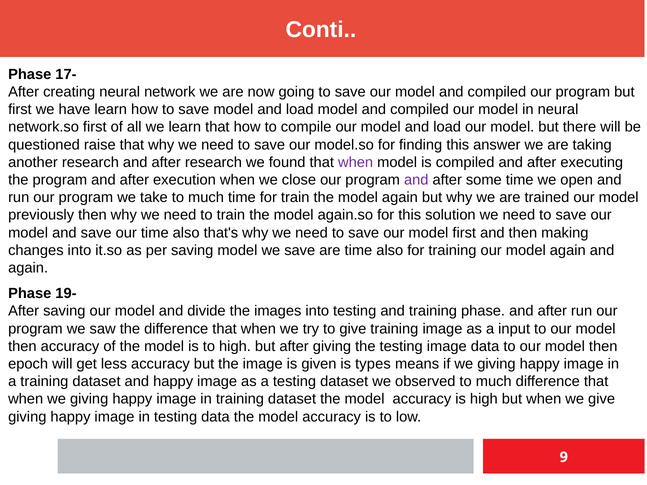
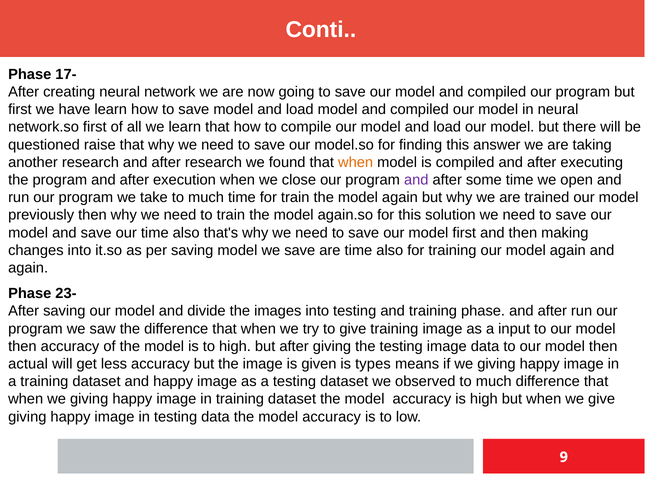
when at (356, 162) colour: purple -> orange
19-: 19- -> 23-
epoch: epoch -> actual
